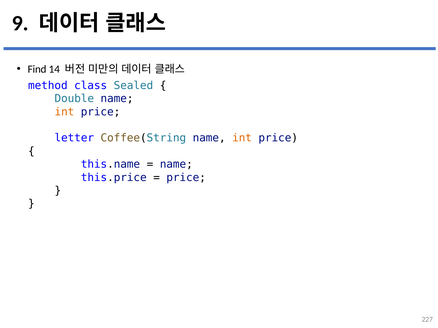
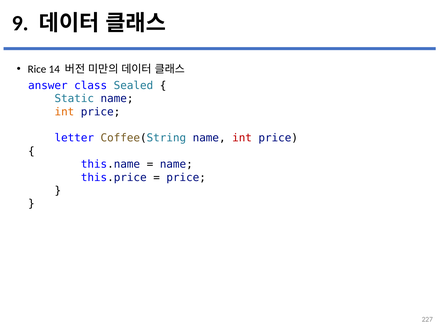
Find: Find -> Rice
method: method -> answer
Double: Double -> Static
int at (242, 138) colour: orange -> red
